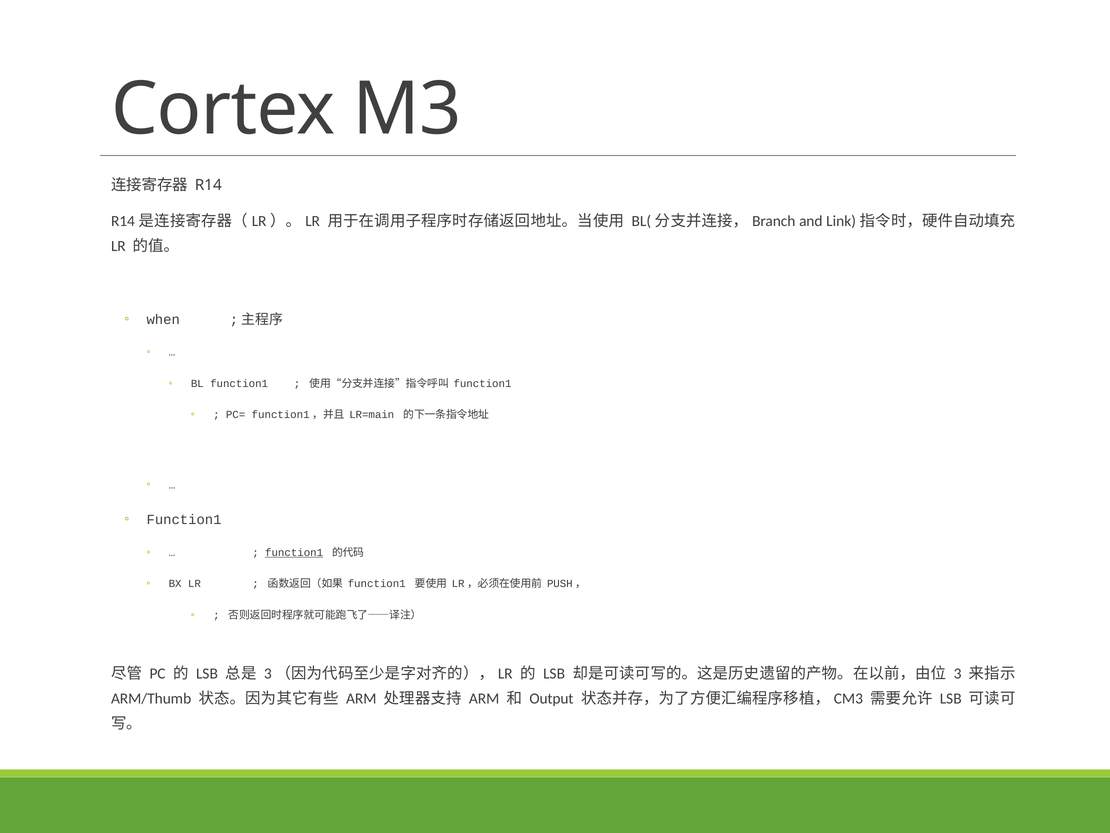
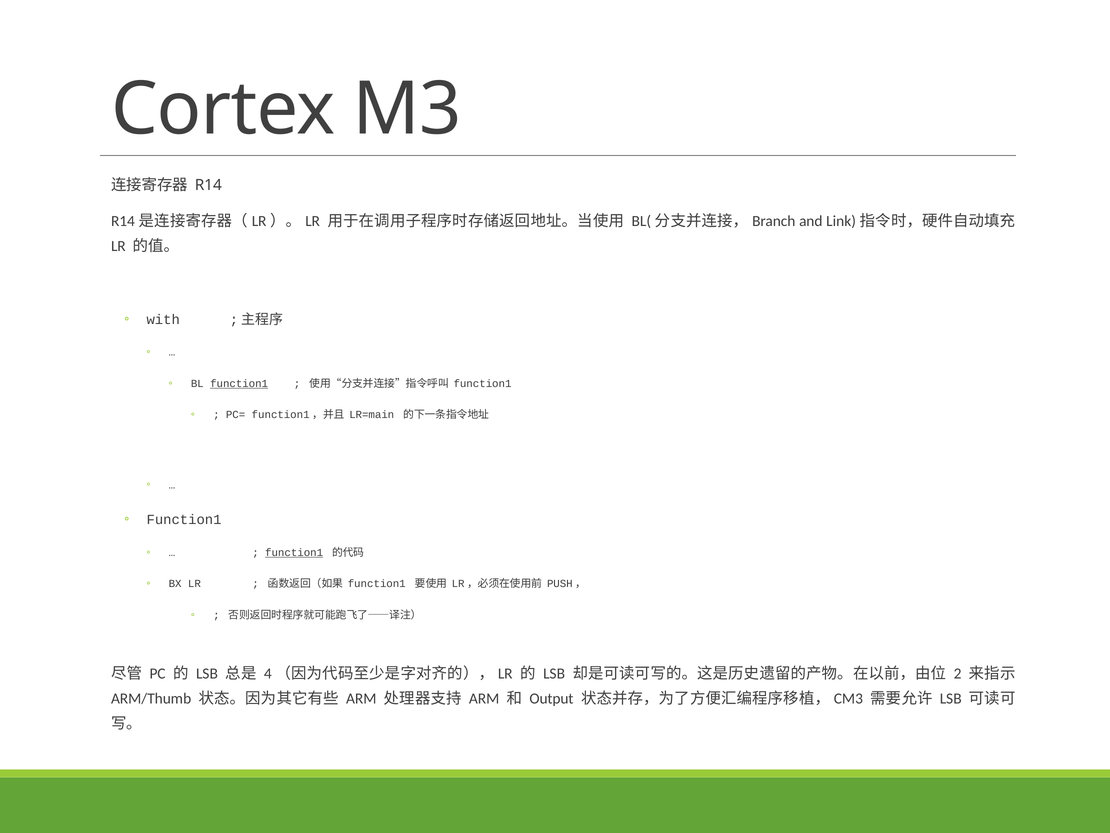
when: when -> with
function1 at (239, 383) underline: none -> present
3 at (268, 673): 3 -> 4
3 at (958, 673): 3 -> 2
